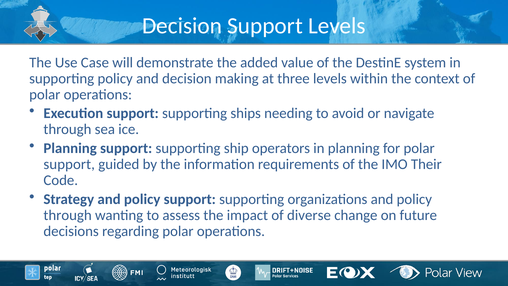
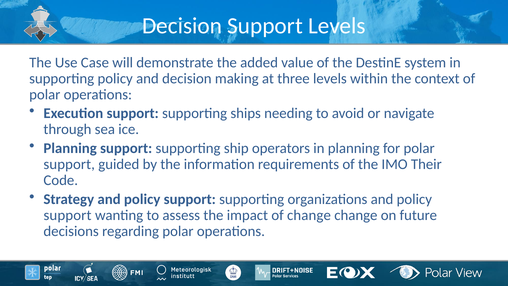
through at (68, 215): through -> support
of diverse: diverse -> change
